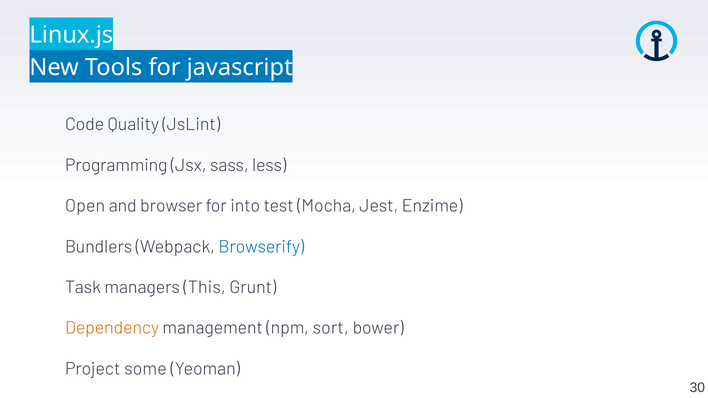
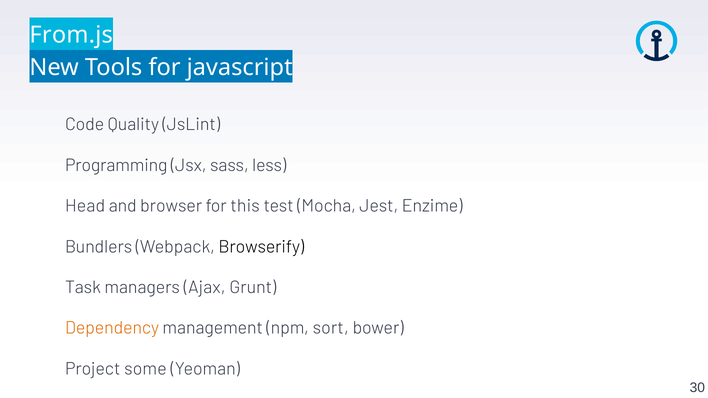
Linux.js: Linux.js -> From.js
Open: Open -> Head
into: into -> this
Browserify colour: blue -> black
This: This -> Ajax
